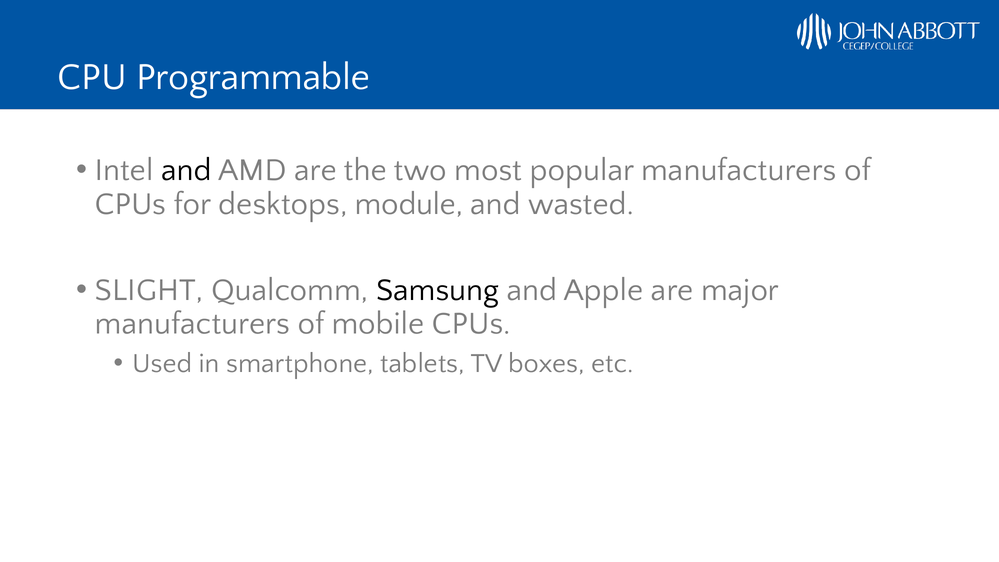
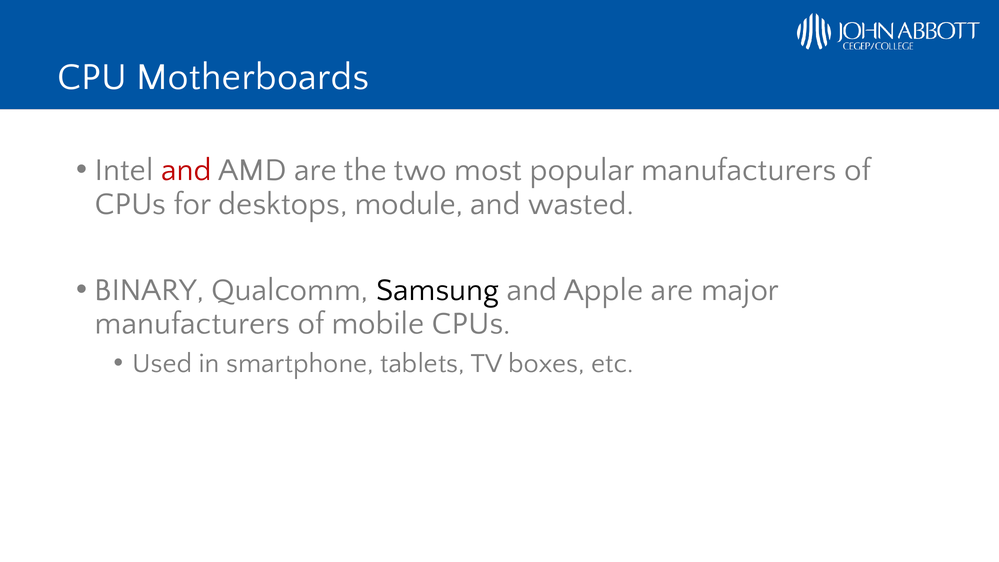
Programmable: Programmable -> Motherboards
and at (186, 170) colour: black -> red
SLIGHT: SLIGHT -> BINARY
